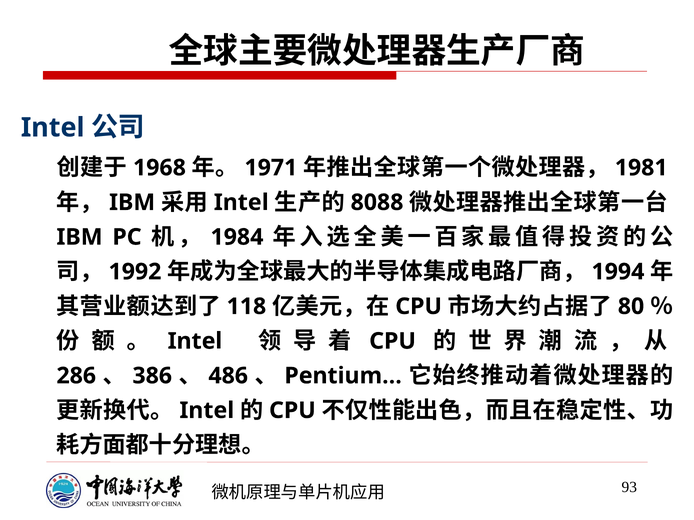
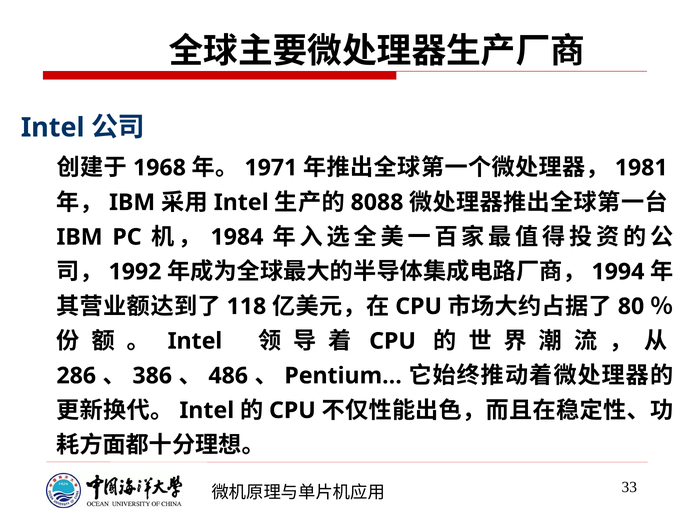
93: 93 -> 33
